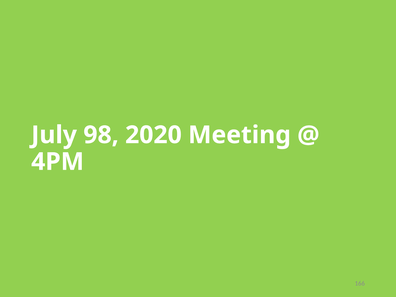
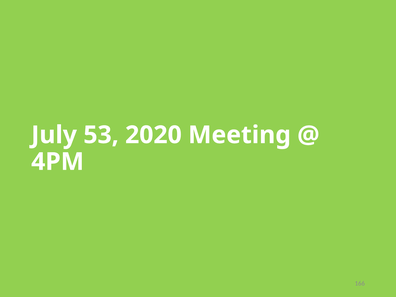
98: 98 -> 53
